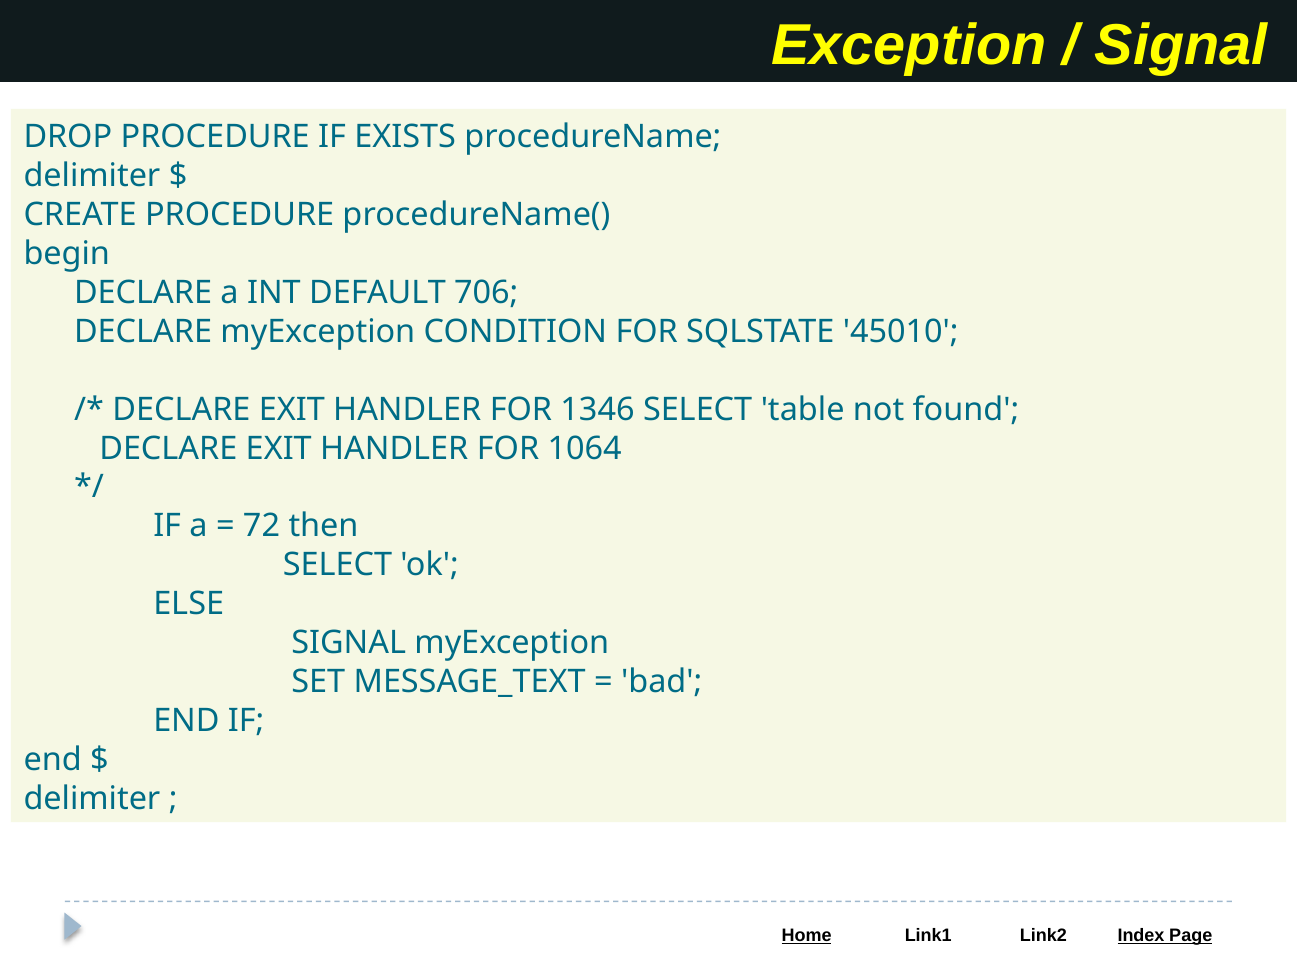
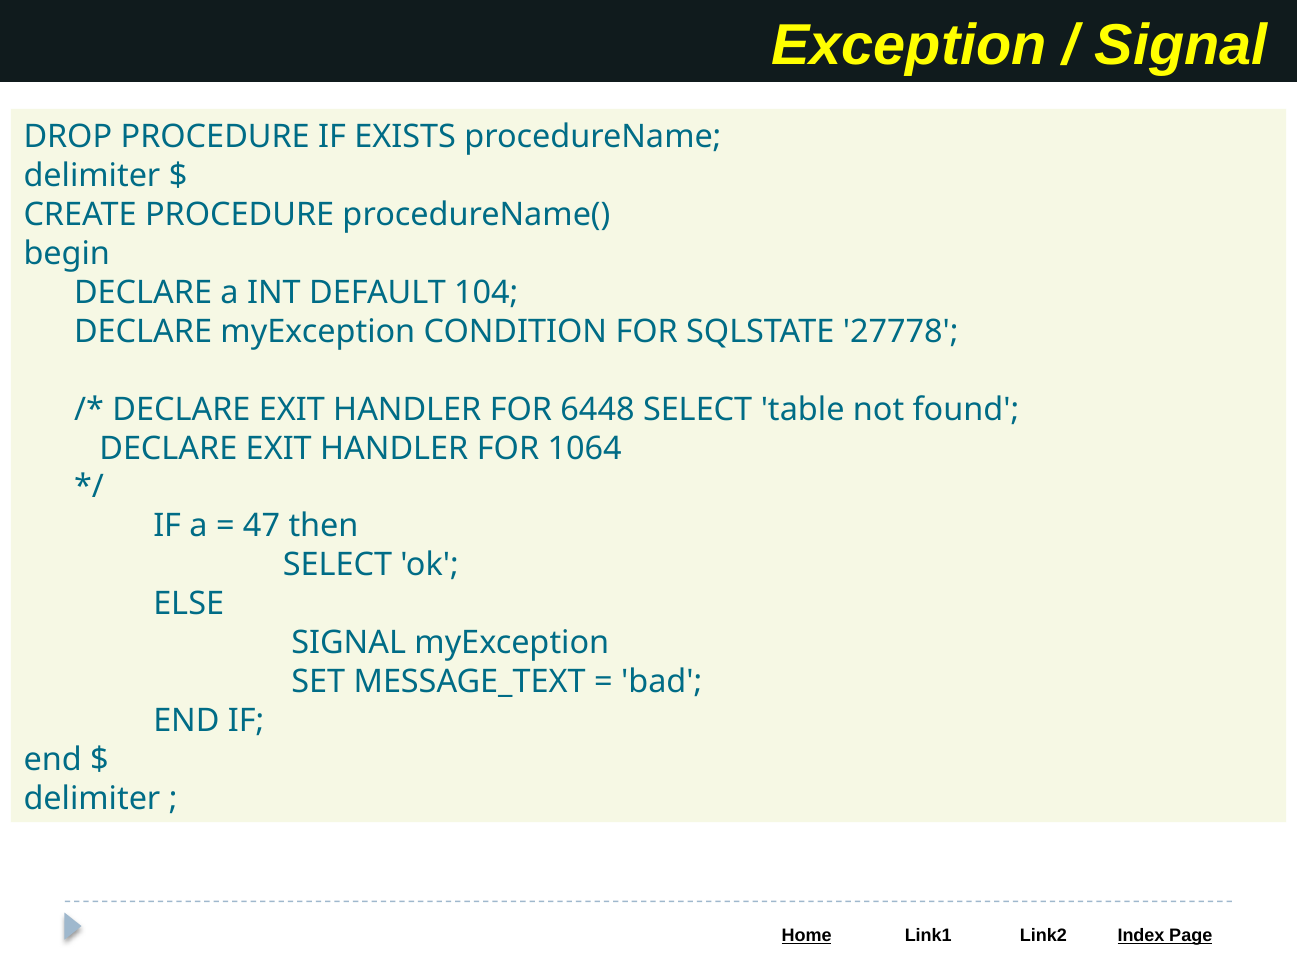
706: 706 -> 104
45010: 45010 -> 27778
1346: 1346 -> 6448
72: 72 -> 47
